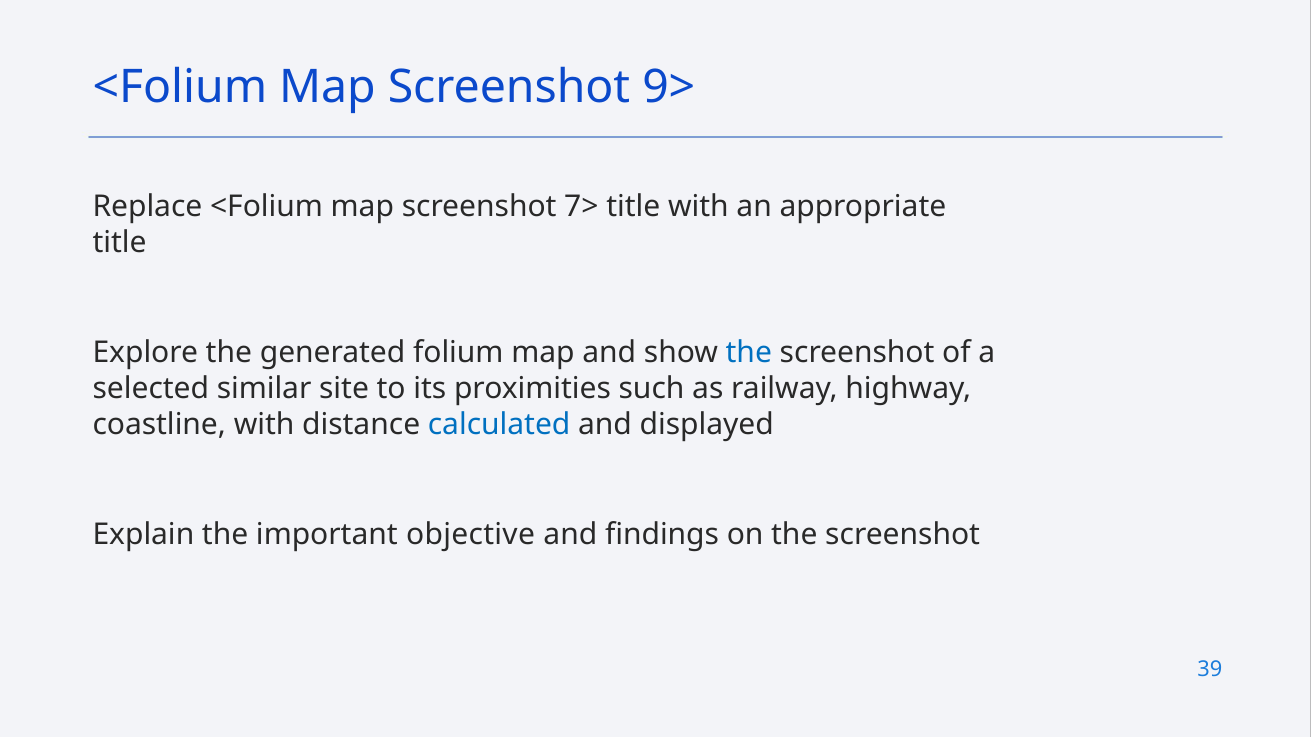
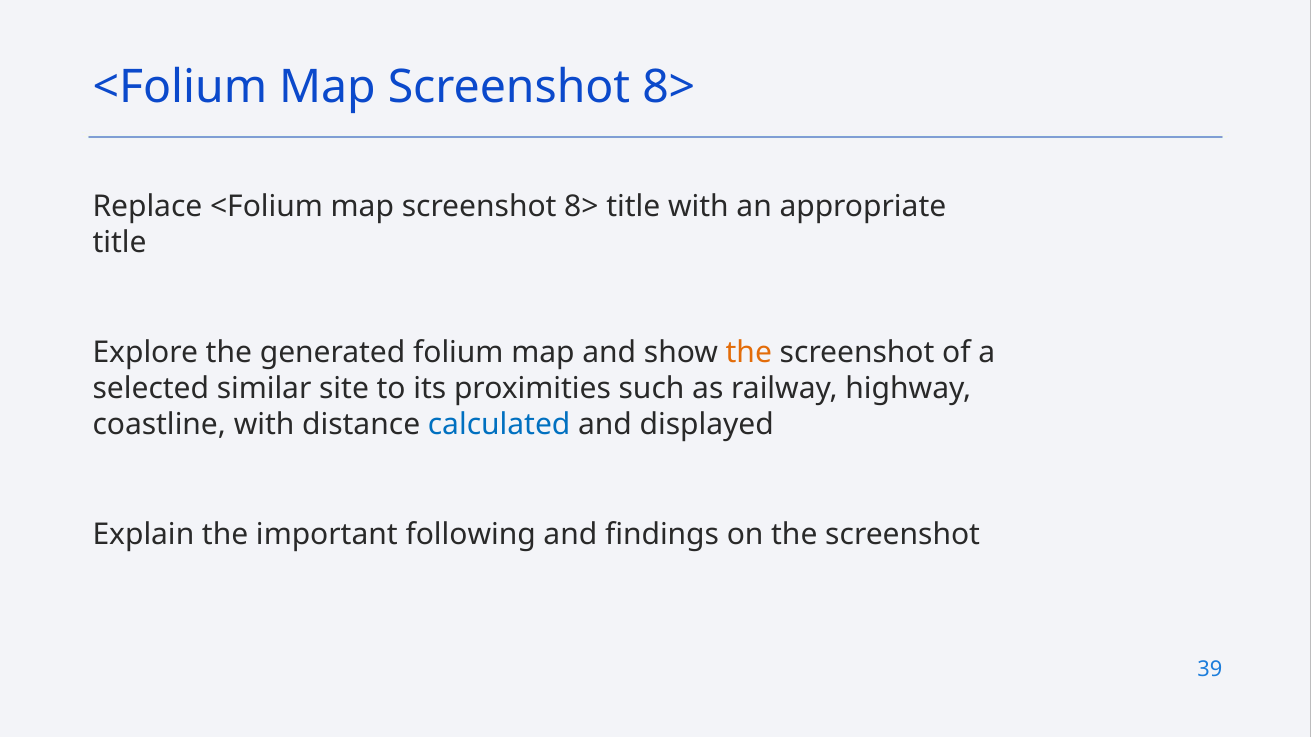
9> at (669, 88): 9> -> 8>
7> at (581, 207): 7> -> 8>
the at (749, 353) colour: blue -> orange
objective: objective -> following
